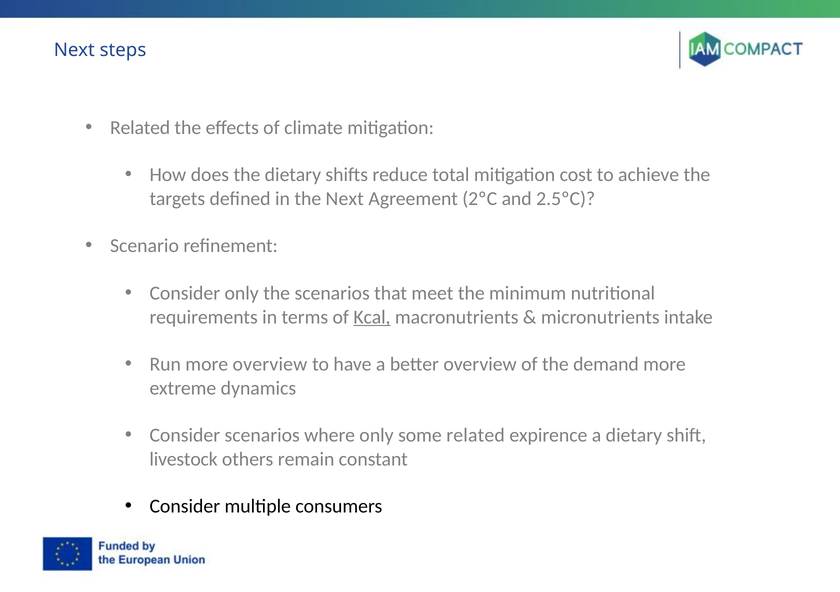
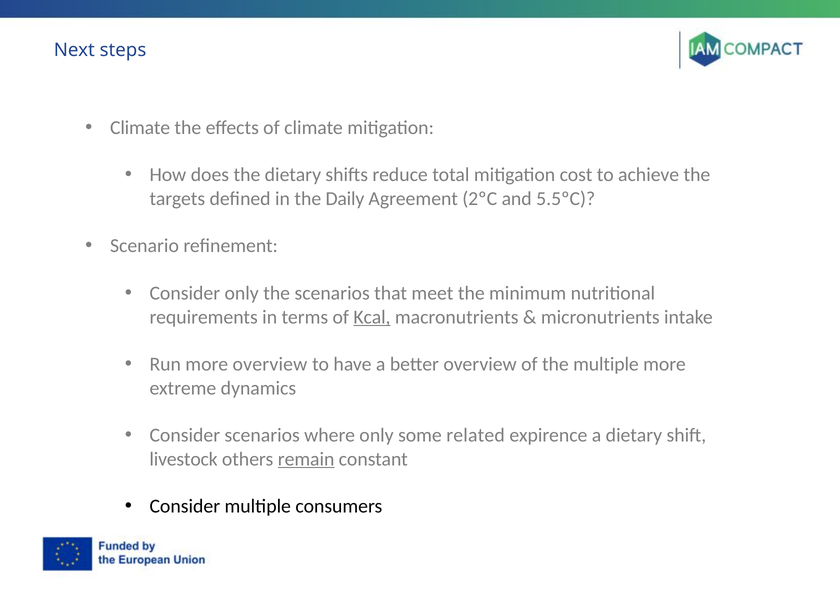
Related at (140, 128): Related -> Climate
the Next: Next -> Daily
2.5ºC: 2.5ºC -> 5.5ºC
the demand: demand -> multiple
remain underline: none -> present
